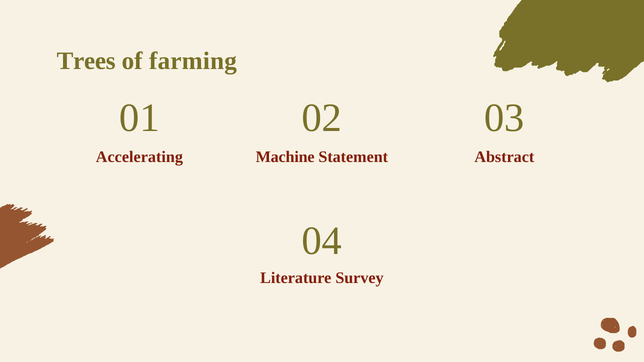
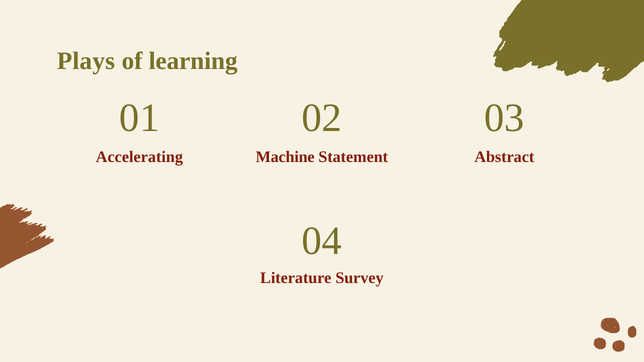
Trees: Trees -> Plays
farming: farming -> learning
